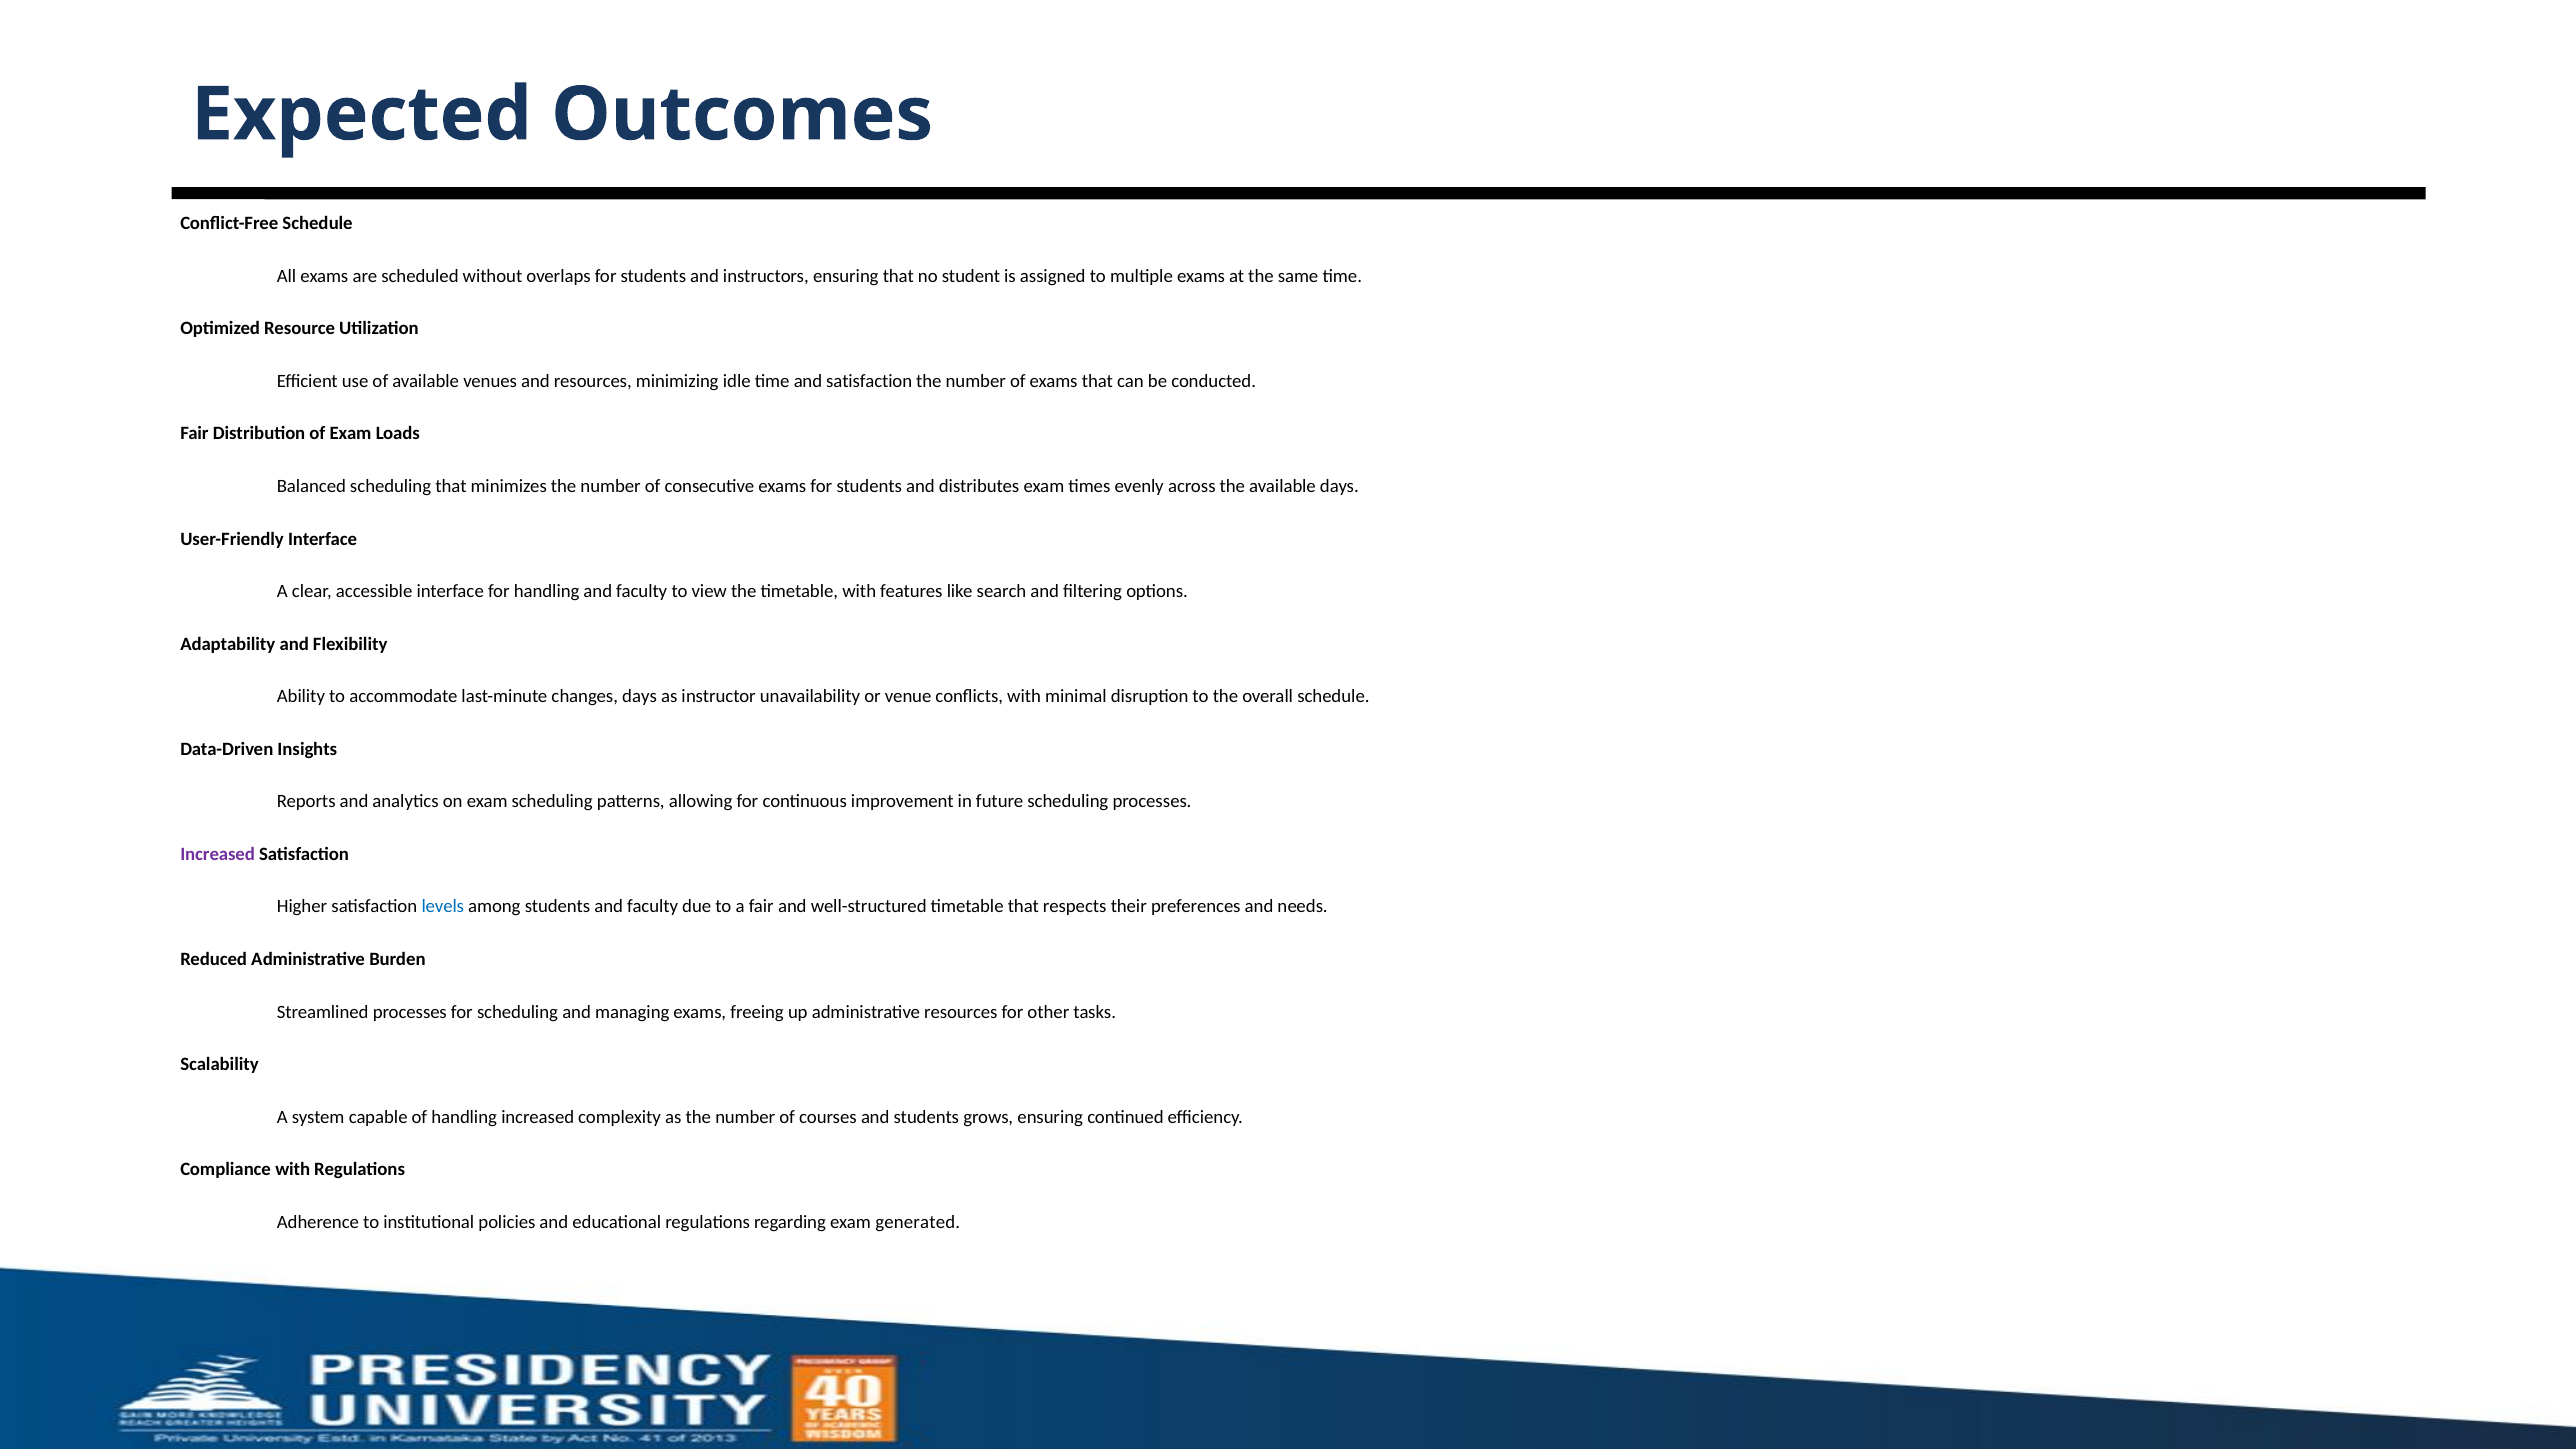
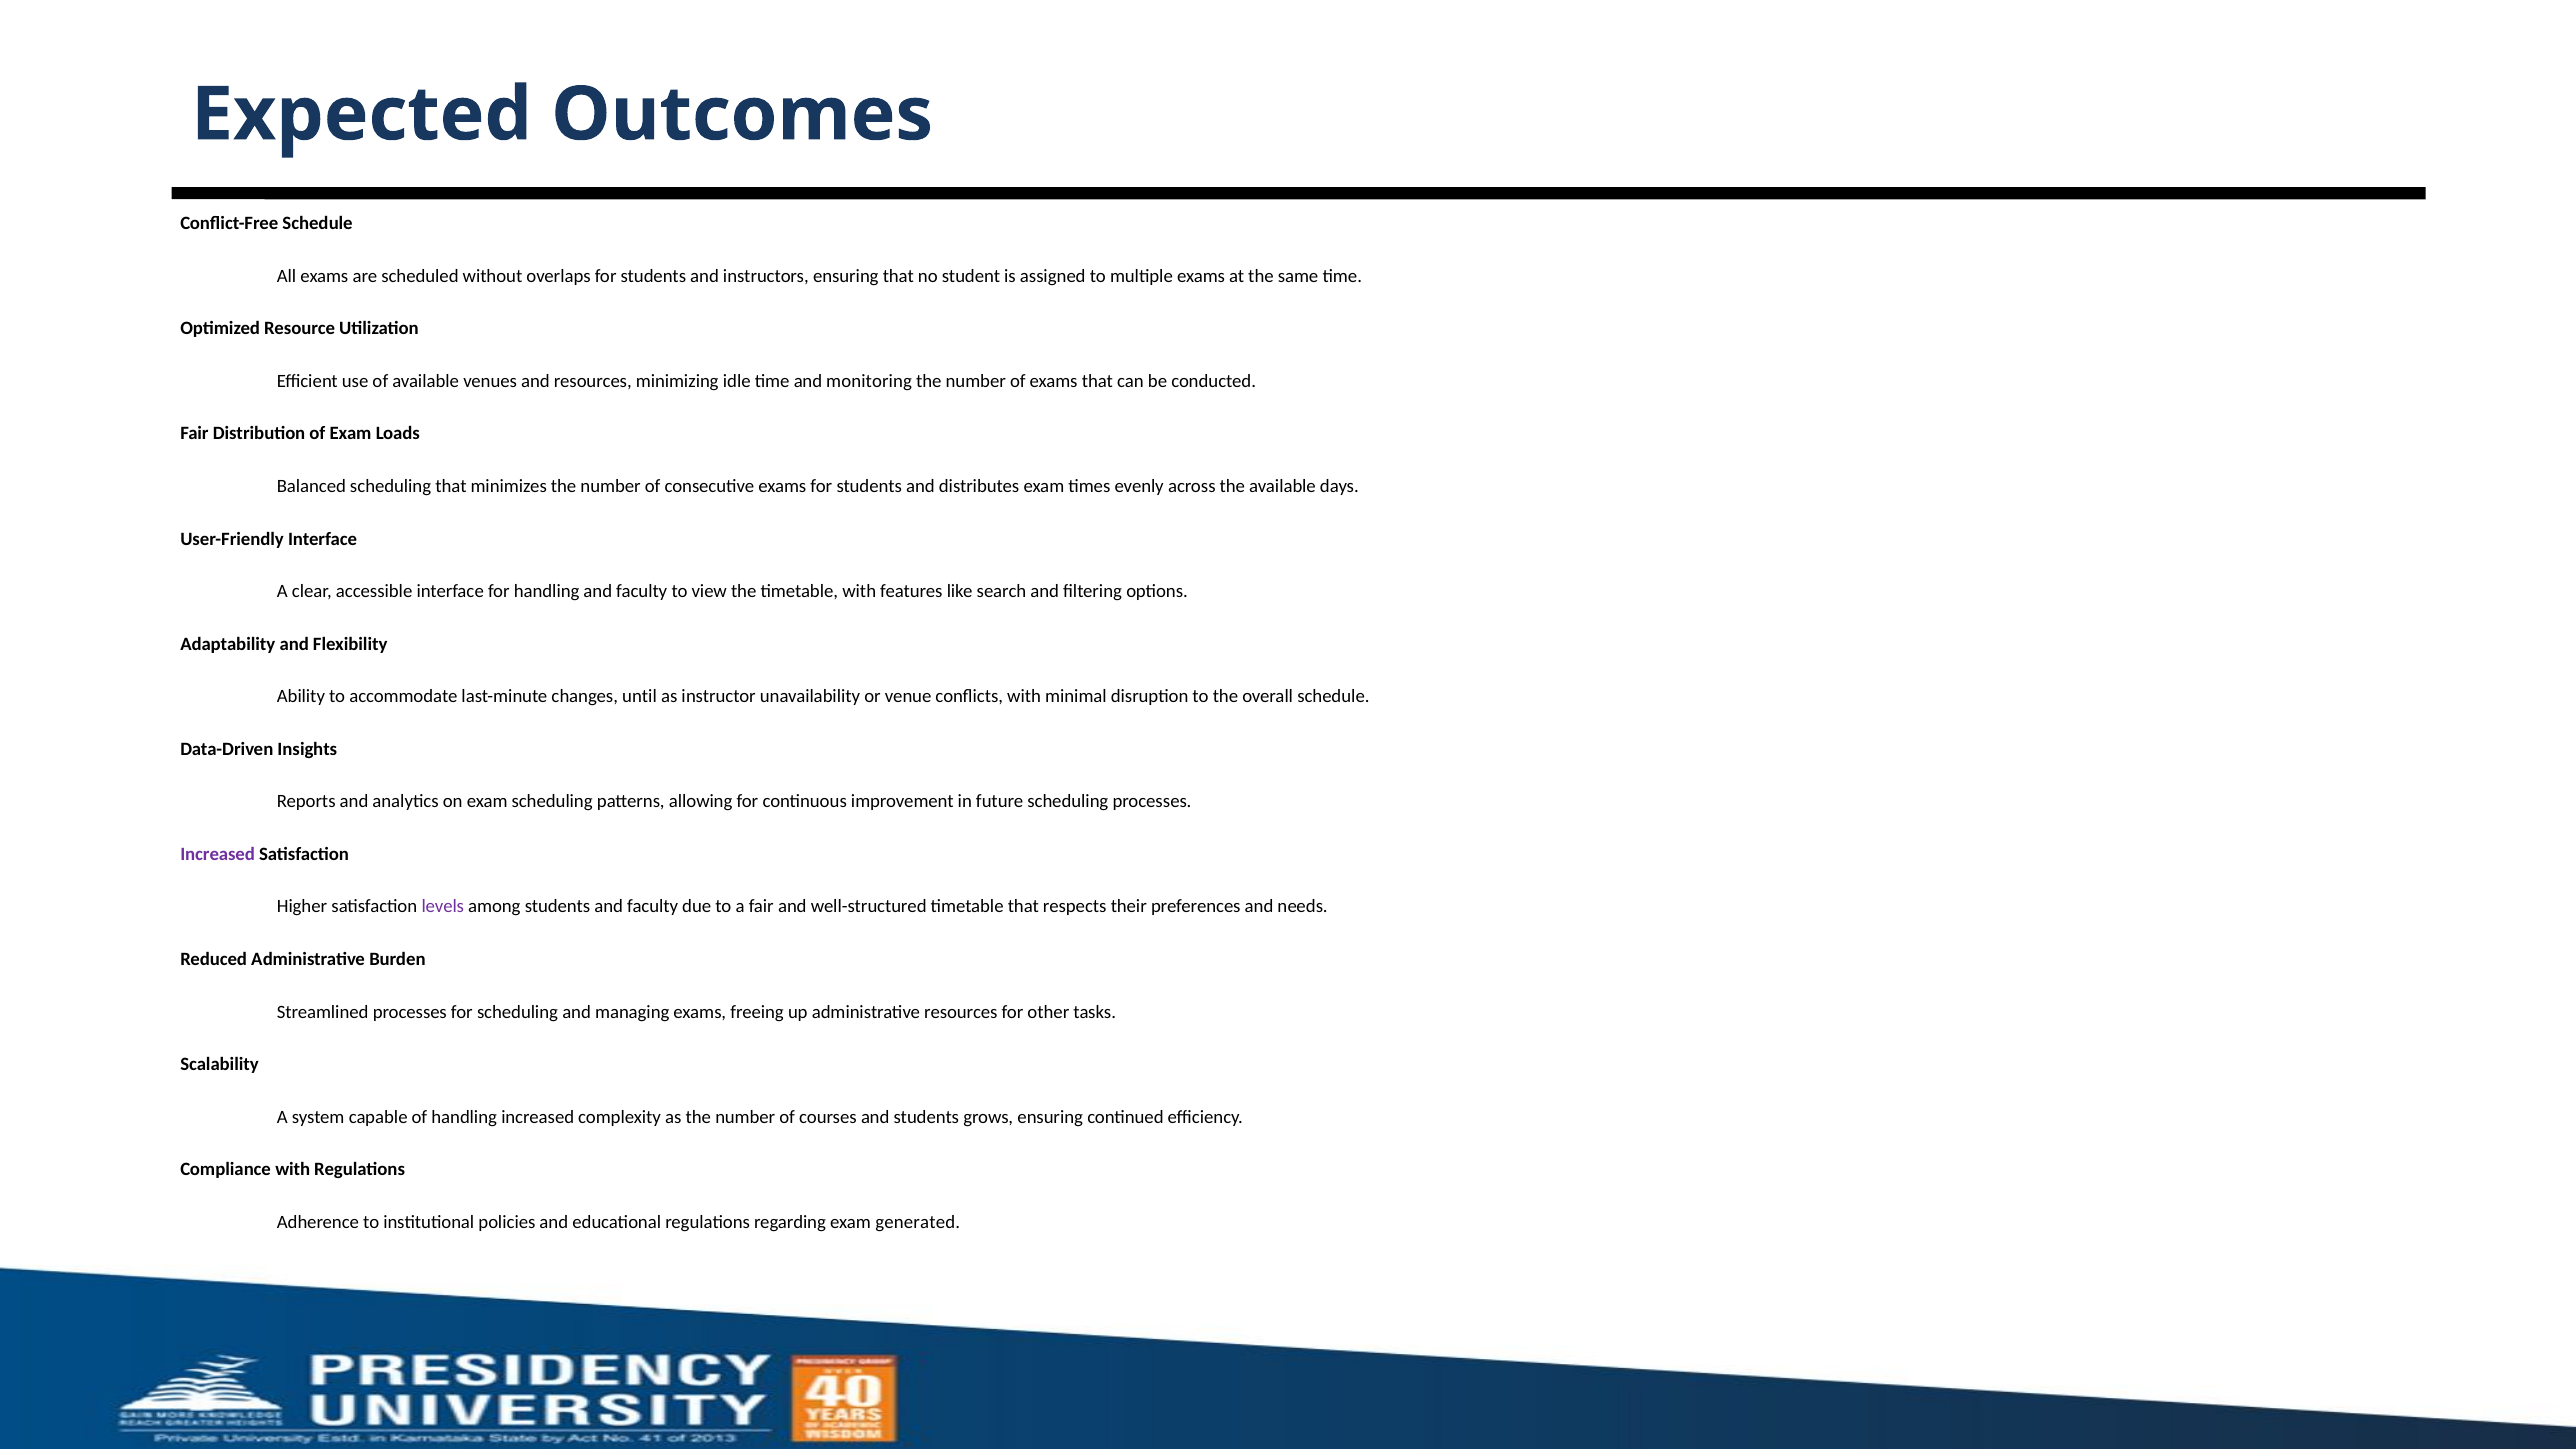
and satisfaction: satisfaction -> monitoring
changes days: days -> until
levels colour: blue -> purple
